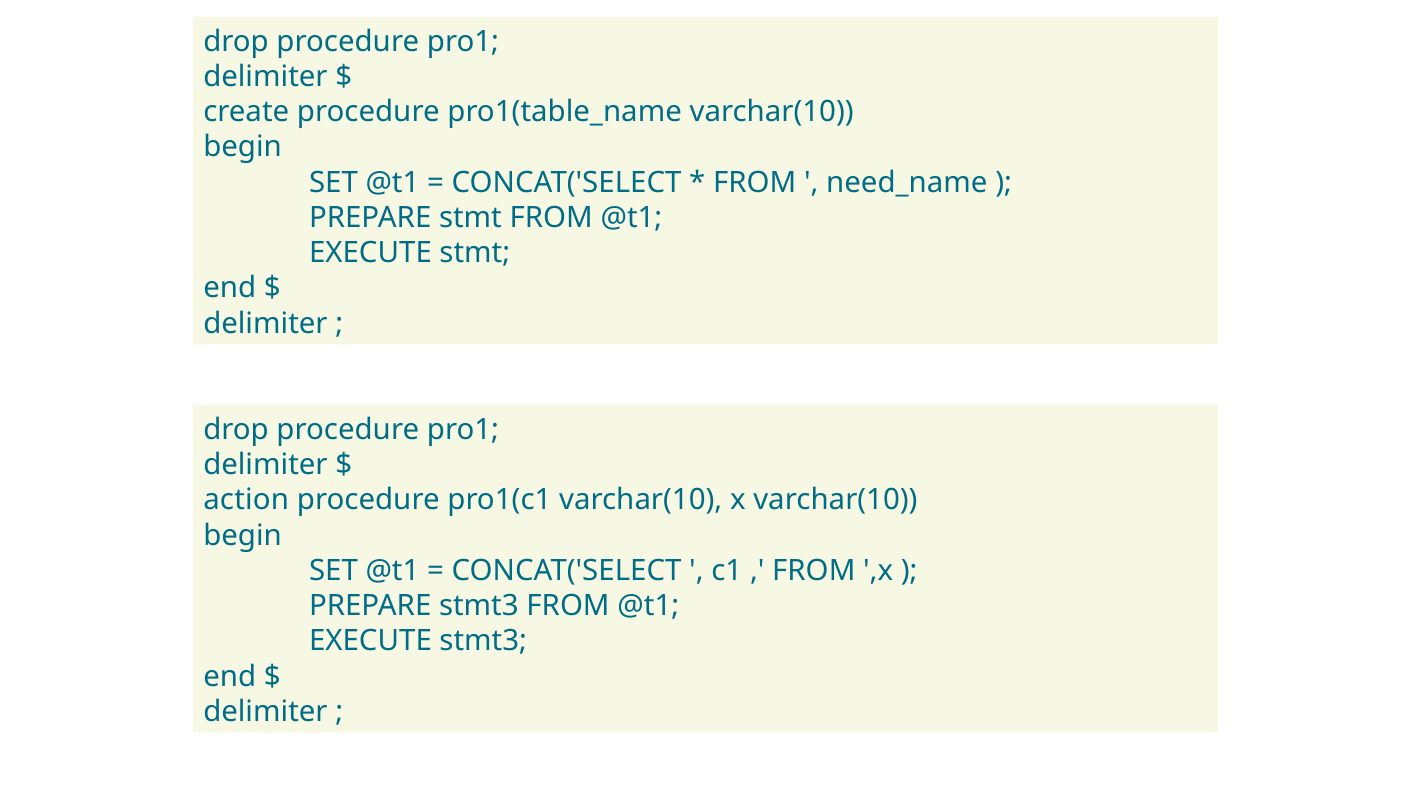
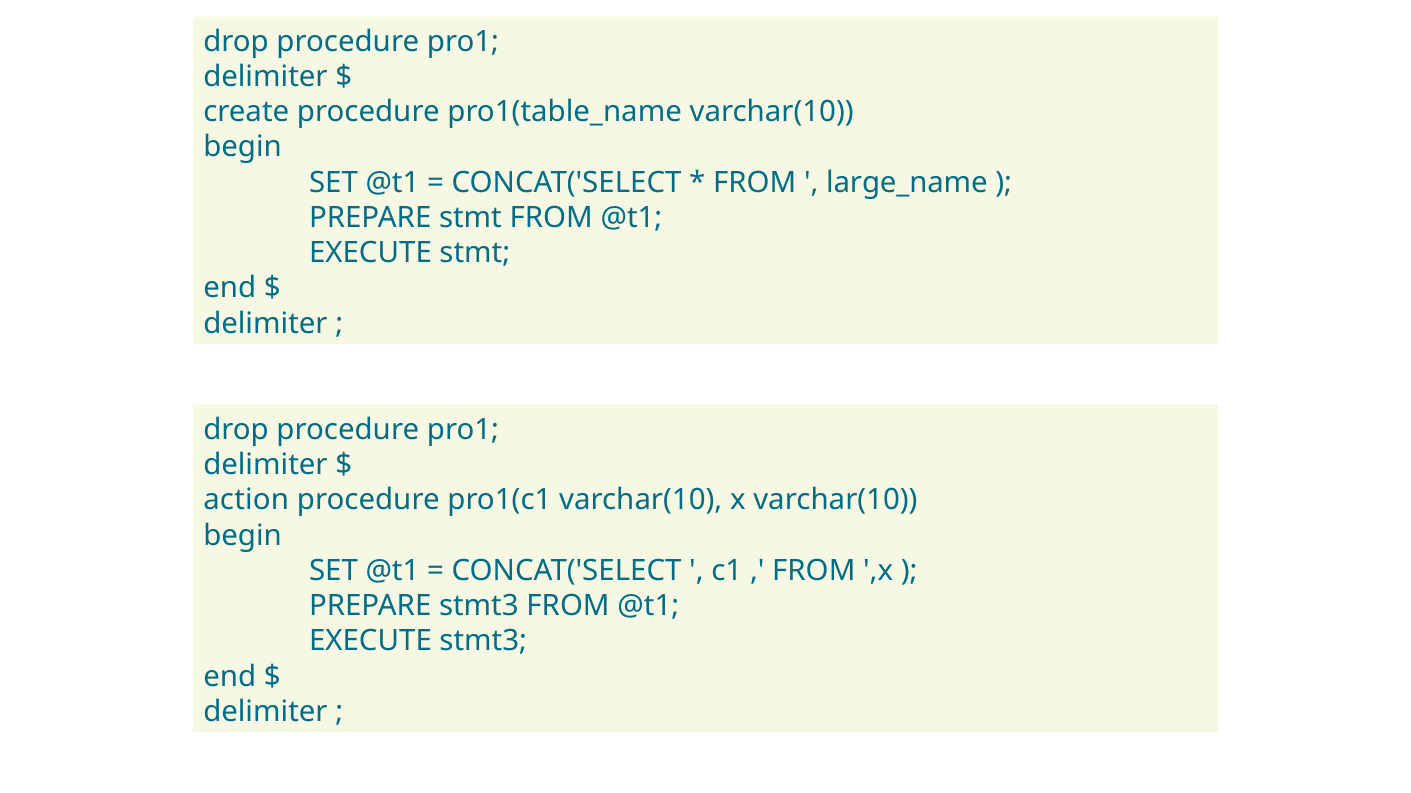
need_name: need_name -> large_name
